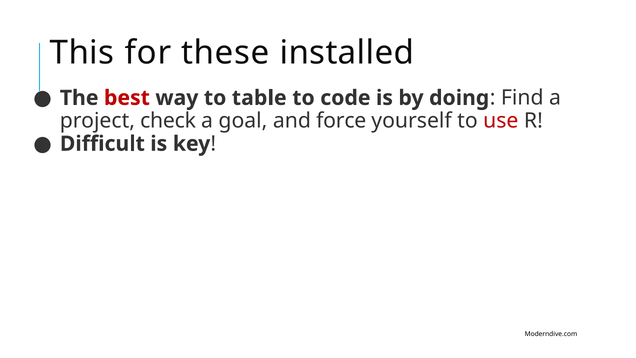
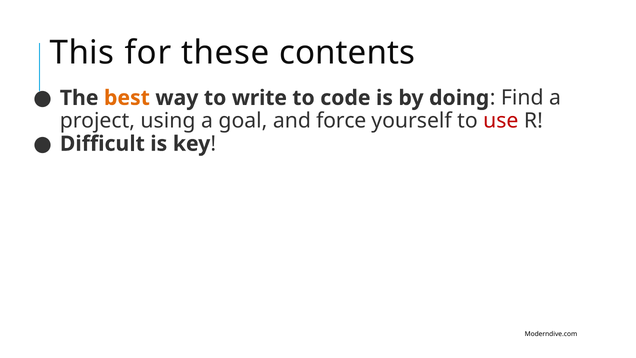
installed: installed -> contents
best colour: red -> orange
table: table -> write
check: check -> using
